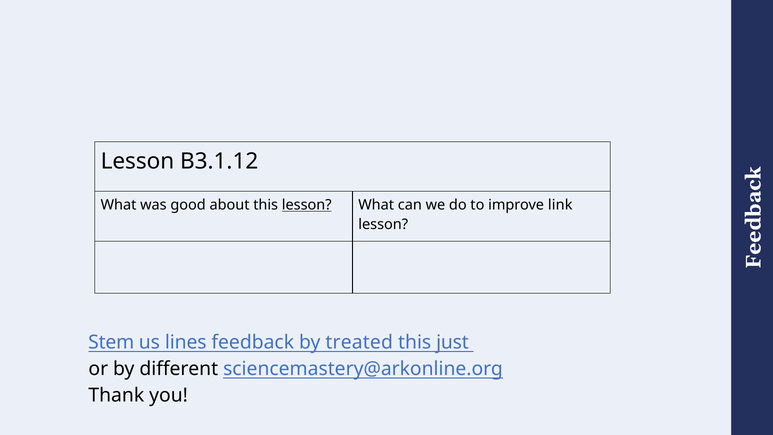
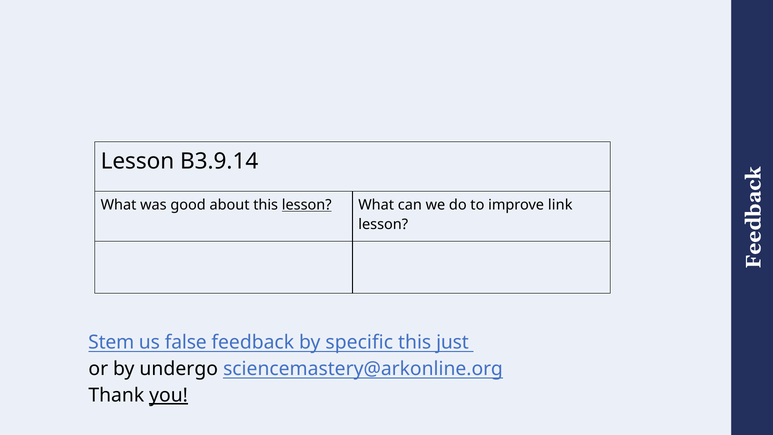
B3.1.12: B3.1.12 -> B3.9.14
lines: lines -> false
treated: treated -> specific
different: different -> undergo
you underline: none -> present
